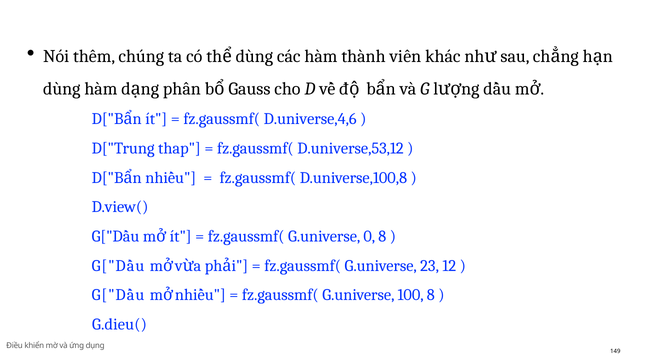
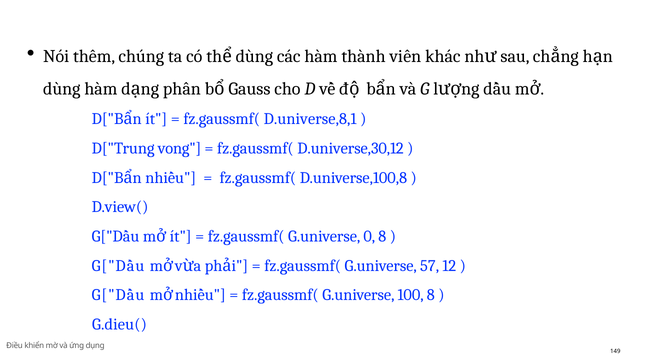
D.universe,4,6: D.universe,4,6 -> D.universe,8,1
thap: thap -> vong
D.universe,53,12: D.universe,53,12 -> D.universe,30,12
23: 23 -> 57
